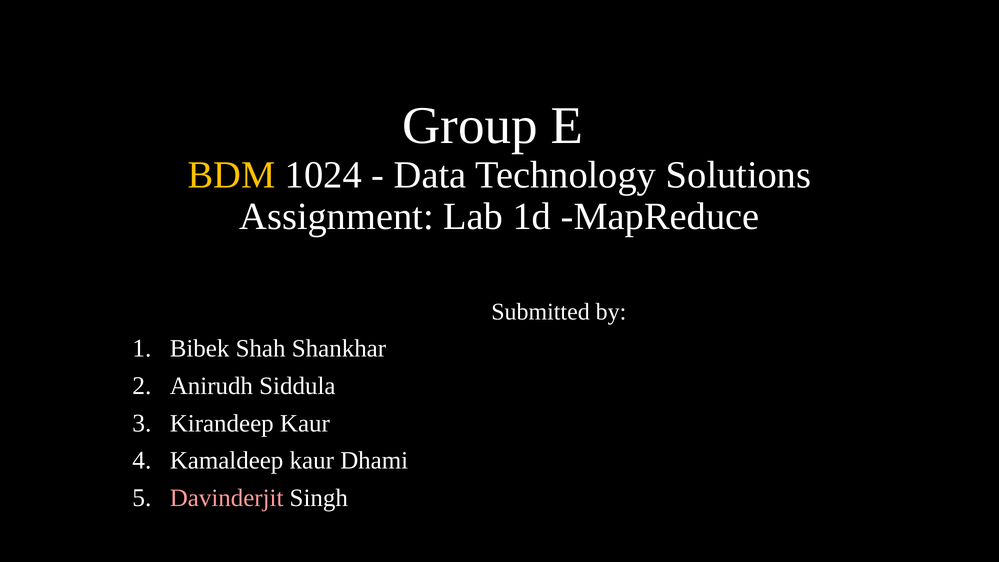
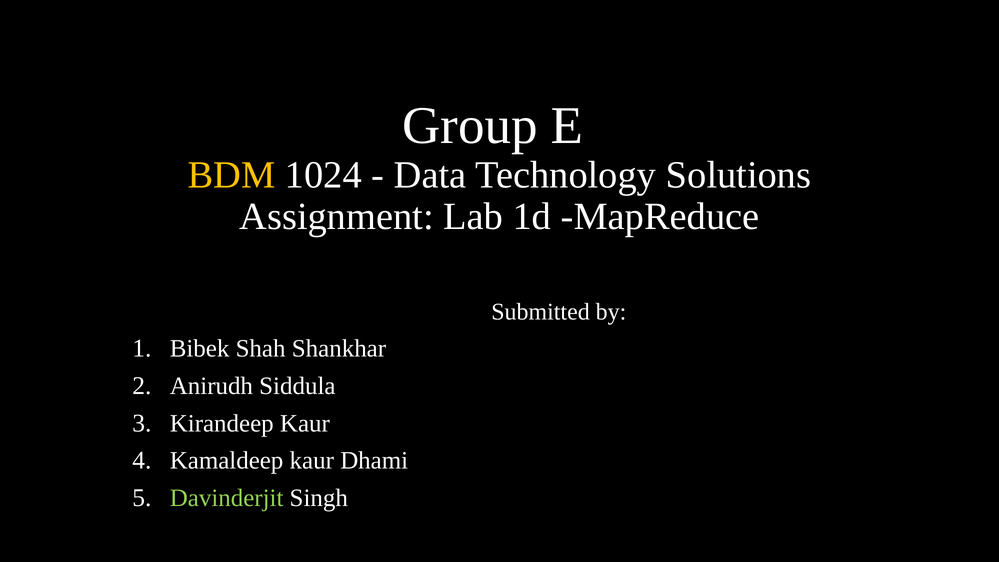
Davinderjit colour: pink -> light green
